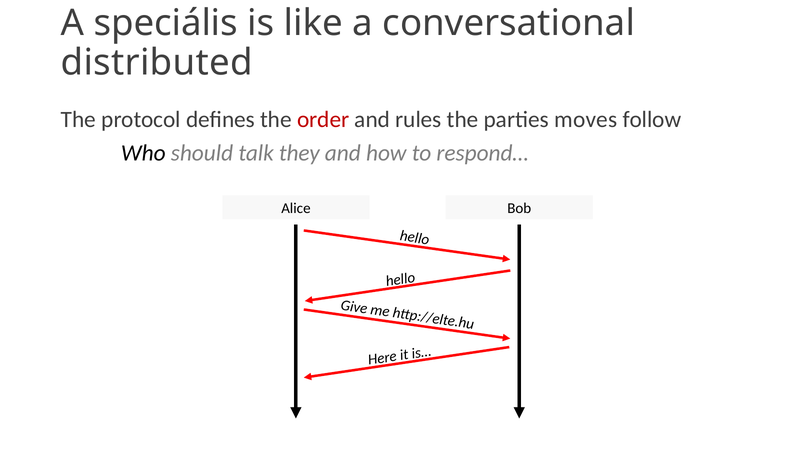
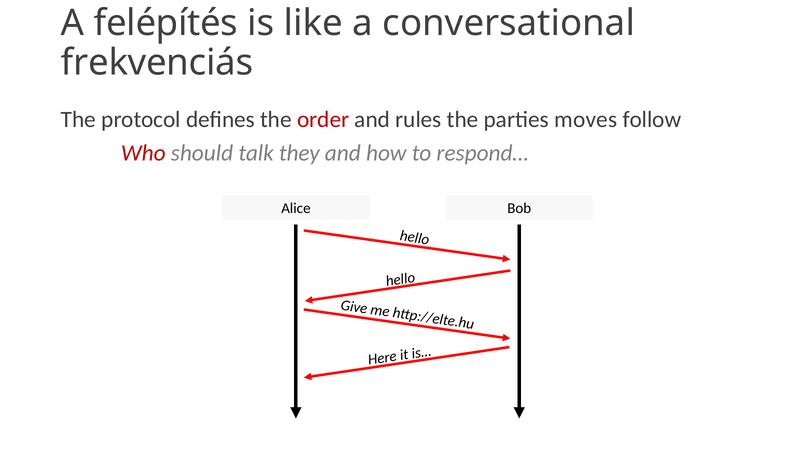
speciális: speciális -> felépítés
distributed: distributed -> frekvenciás
Who colour: black -> red
